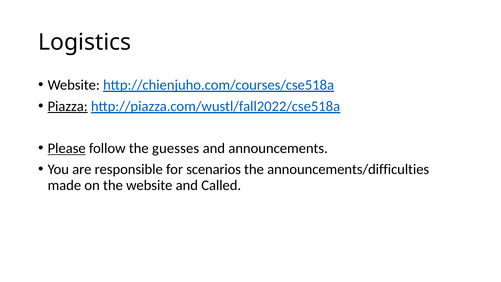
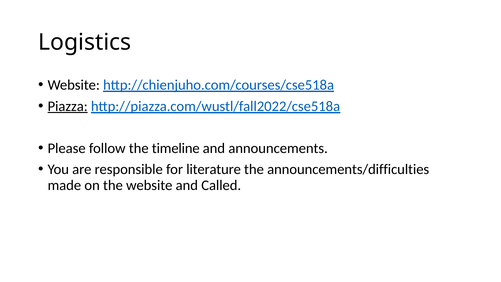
Please underline: present -> none
guesses: guesses -> timeline
scenarios: scenarios -> literature
